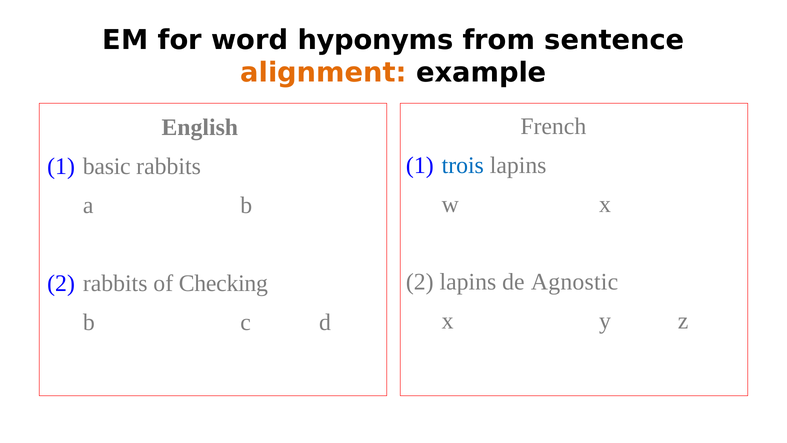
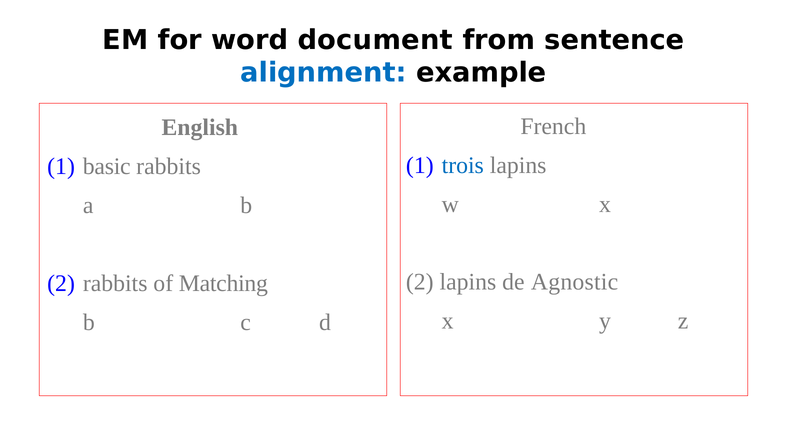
hyponyms: hyponyms -> document
alignment colour: orange -> blue
Checking: Checking -> Matching
